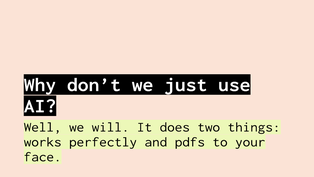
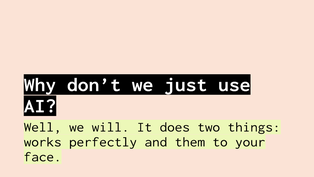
pdfs: pdfs -> them
